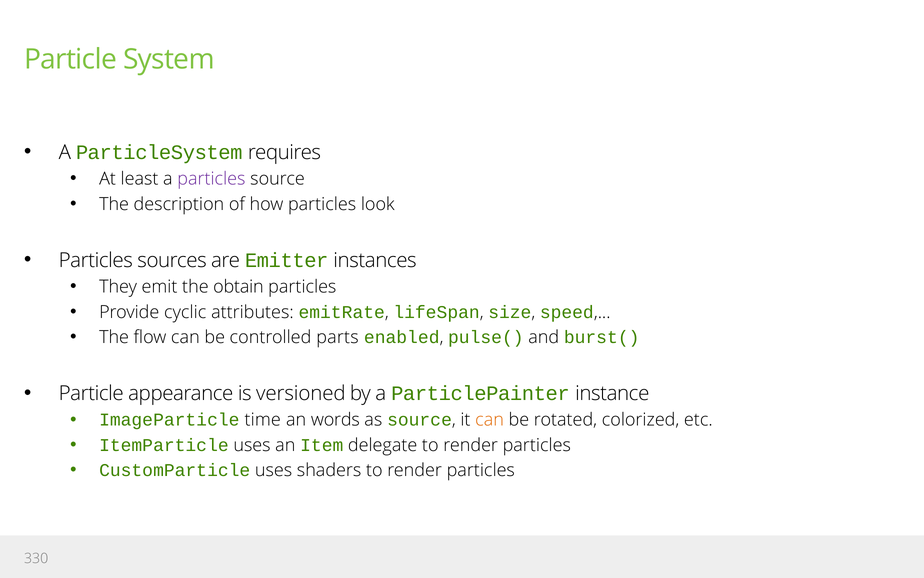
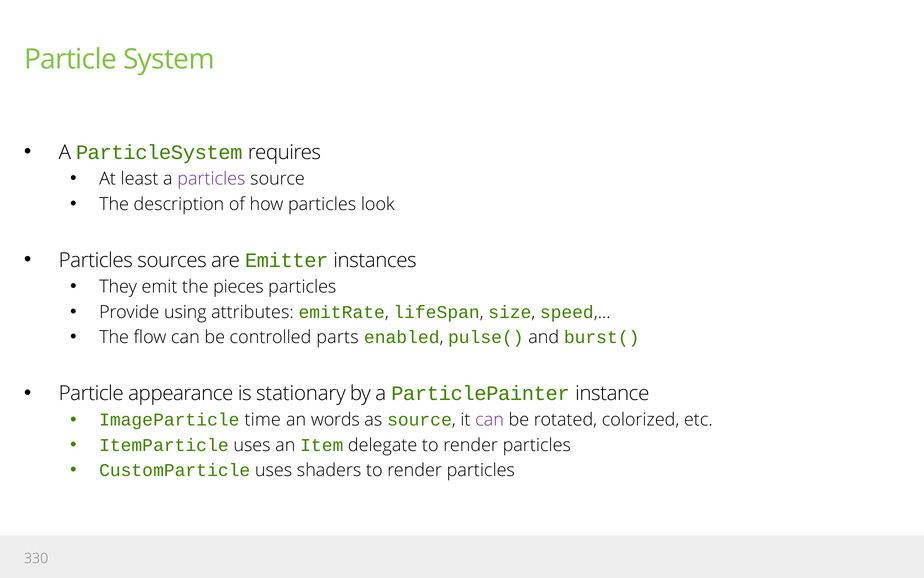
obtain: obtain -> pieces
cyclic: cyclic -> using
versioned: versioned -> stationary
can at (490, 420) colour: orange -> purple
